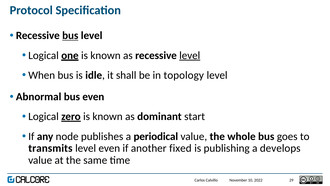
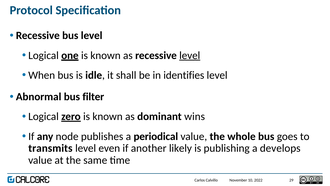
bus at (70, 35) underline: present -> none
topology: topology -> identifies
bus even: even -> filter
start: start -> wins
fixed: fixed -> likely
